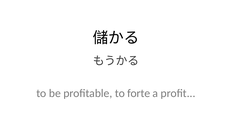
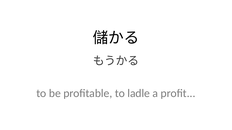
forte: forte -> ladle
